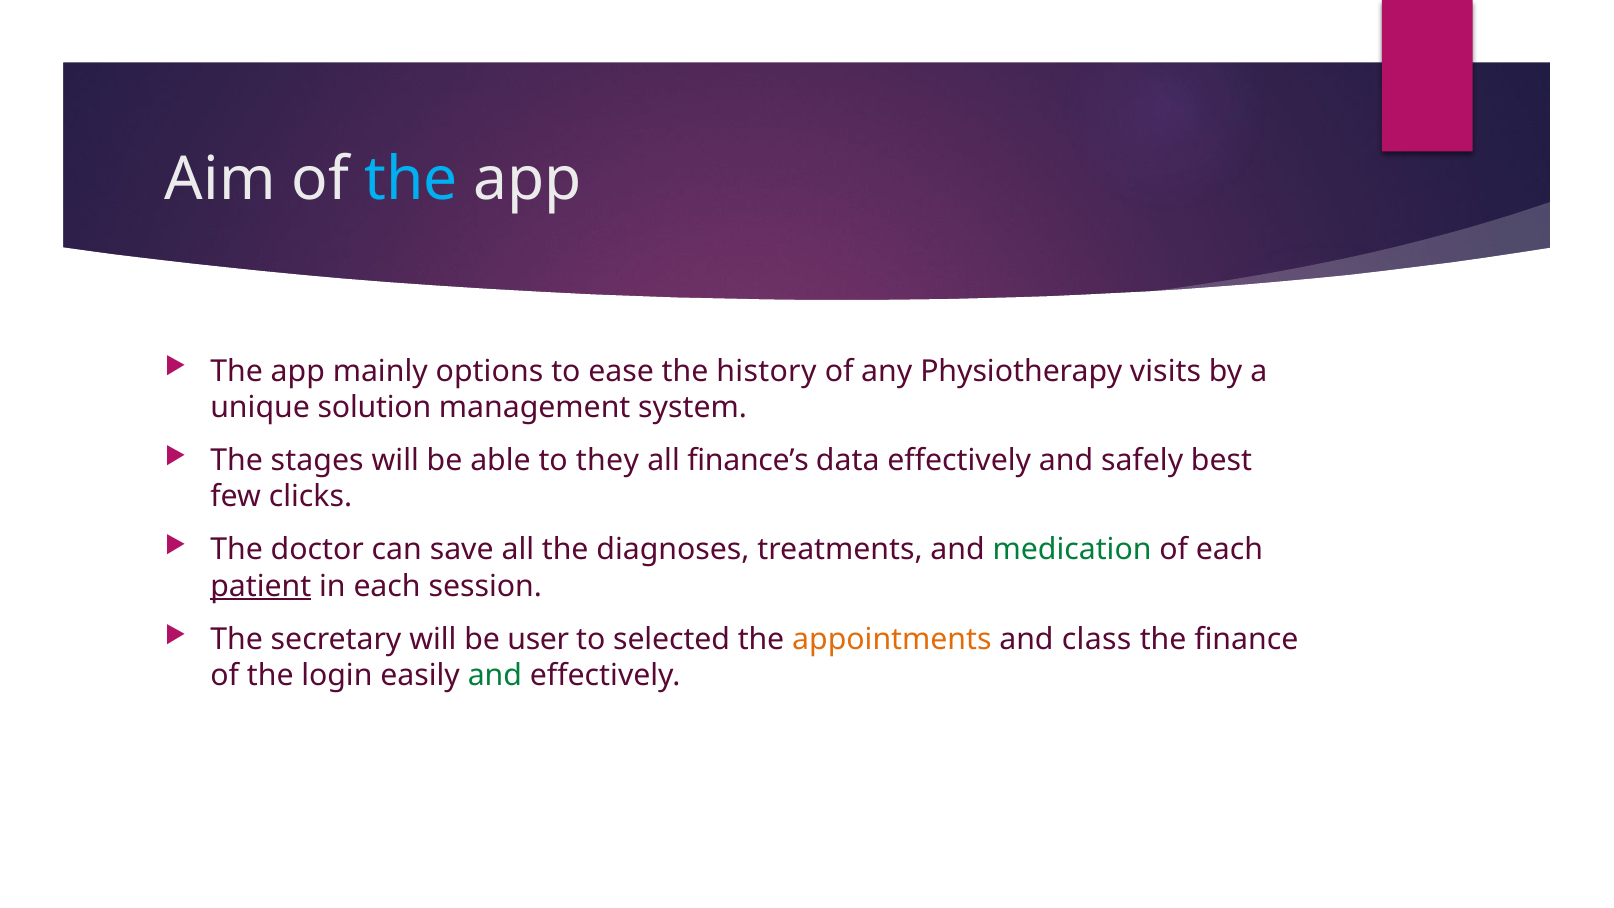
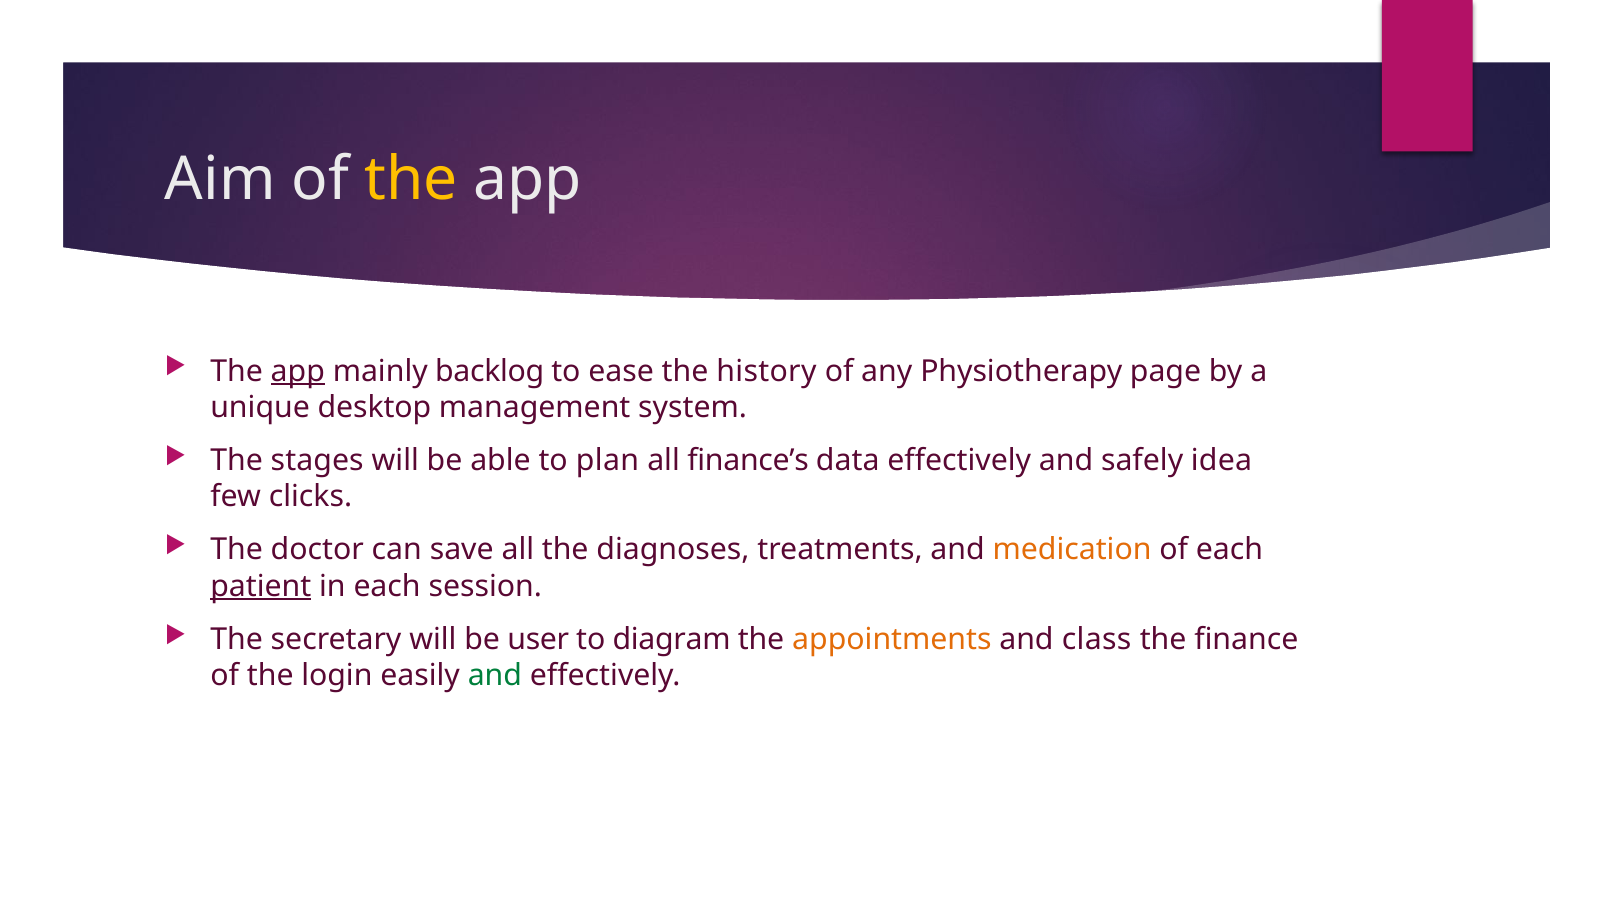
the at (411, 180) colour: light blue -> yellow
app at (298, 371) underline: none -> present
options: options -> backlog
visits: visits -> page
solution: solution -> desktop
they: they -> plan
best: best -> idea
medication colour: green -> orange
selected: selected -> diagram
